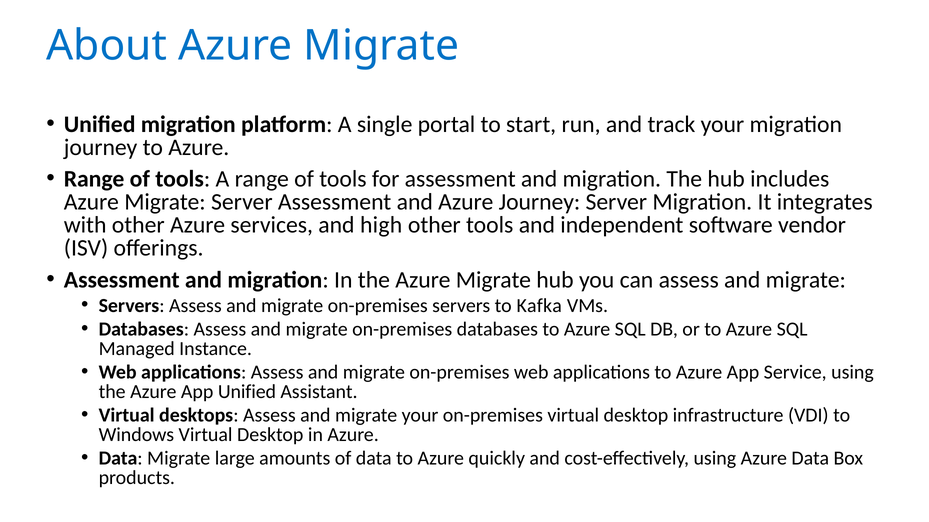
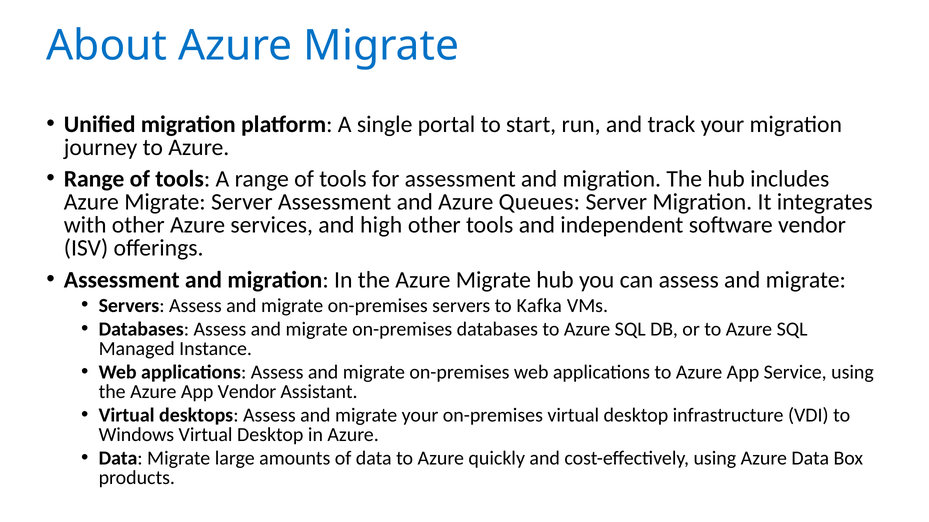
Azure Journey: Journey -> Queues
App Unified: Unified -> Vendor
